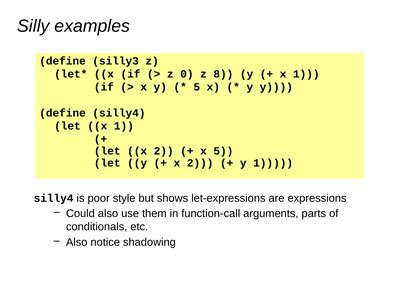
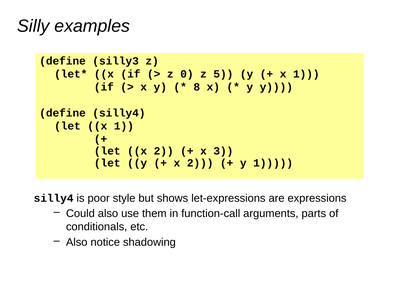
8: 8 -> 5
5 at (197, 87): 5 -> 8
x 5: 5 -> 3
